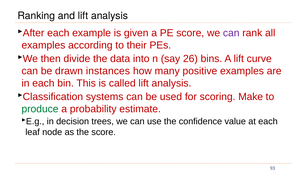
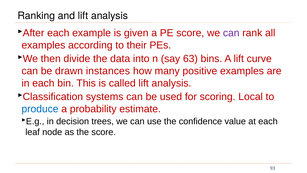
26: 26 -> 63
Make: Make -> Local
produce colour: green -> blue
